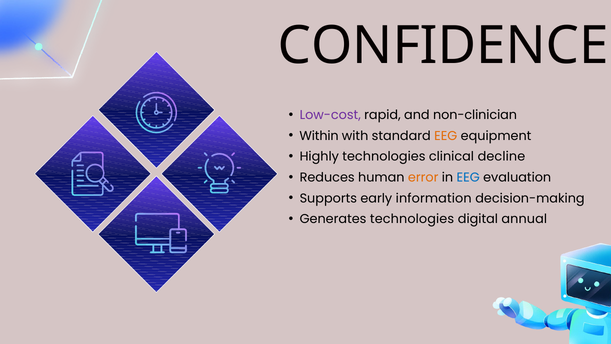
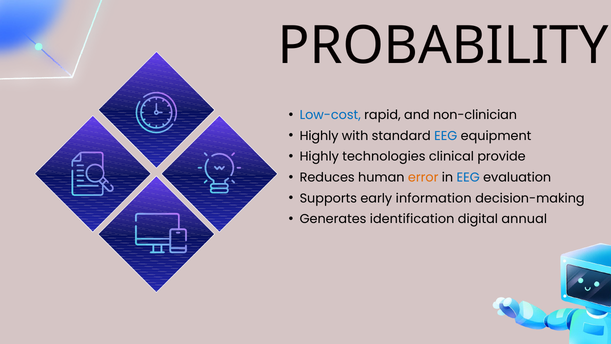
CONFIDENCE: CONFIDENCE -> PROBABILITY
Low-cost colour: purple -> blue
Within at (319, 136): Within -> Highly
EEG at (446, 136) colour: orange -> blue
decline: decline -> provide
Generates technologies: technologies -> identification
